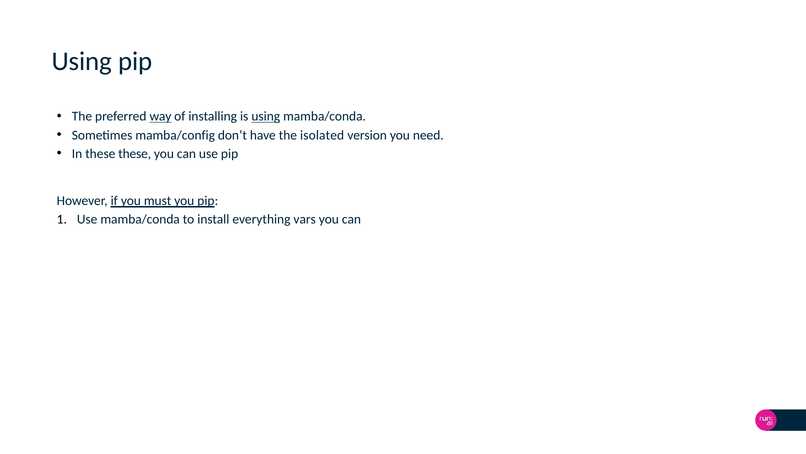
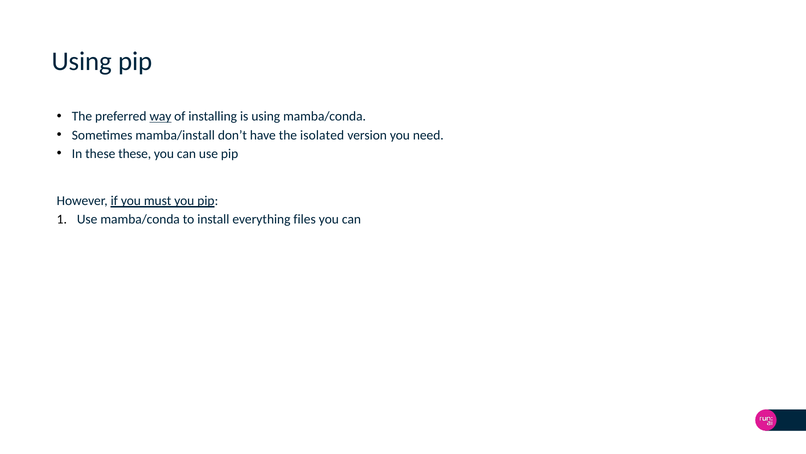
using at (266, 116) underline: present -> none
mamba/config: mamba/config -> mamba/install
vars: vars -> files
